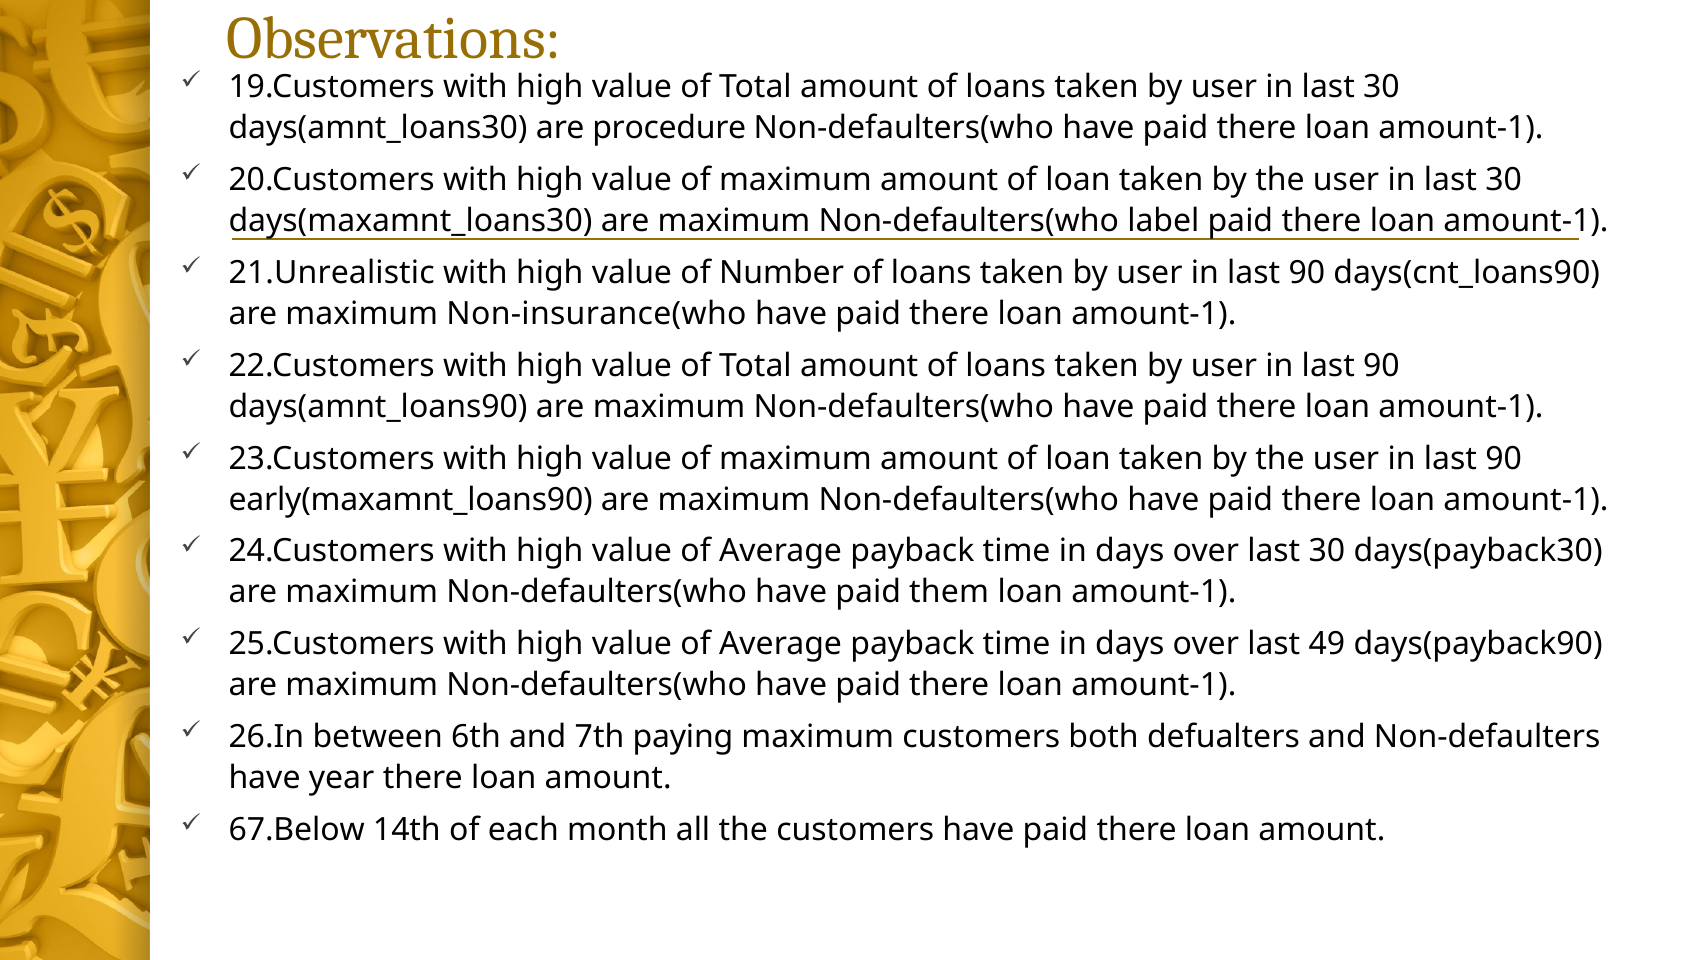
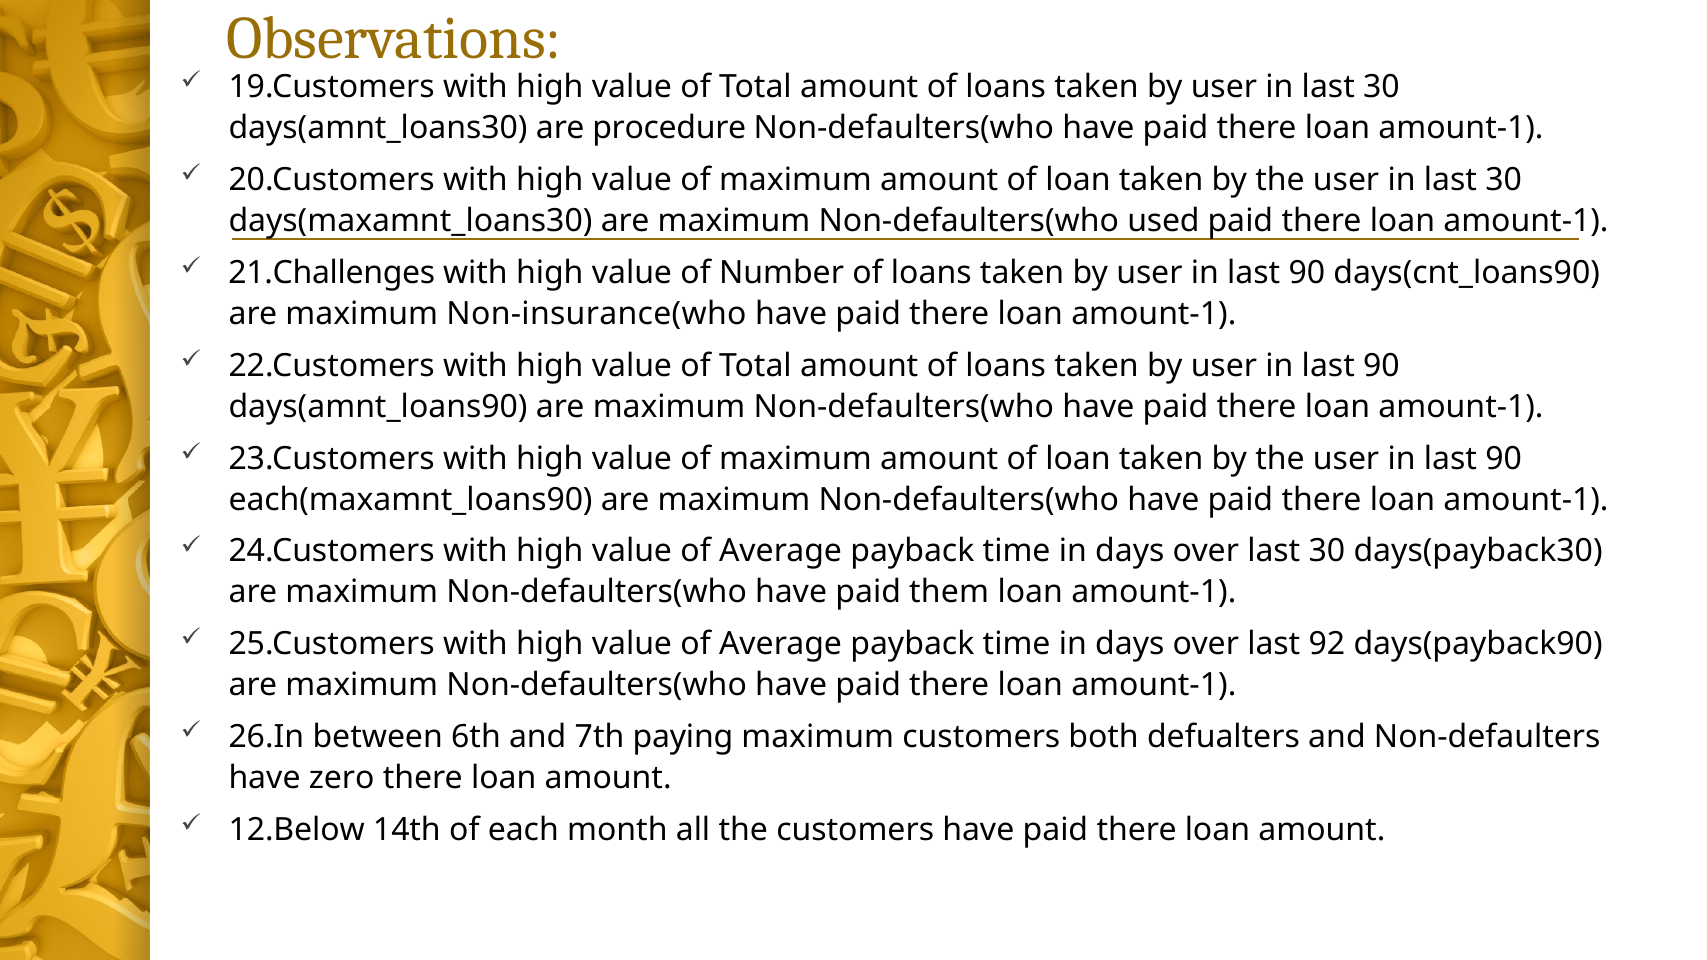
label: label -> used
21.Unrealistic: 21.Unrealistic -> 21.Challenges
early(maxamnt_loans90: early(maxamnt_loans90 -> each(maxamnt_loans90
49: 49 -> 92
year: year -> zero
67.Below: 67.Below -> 12.Below
